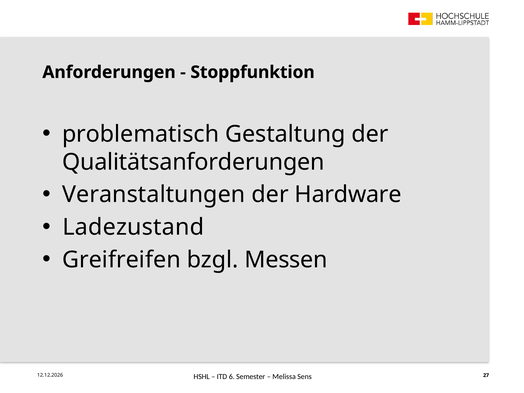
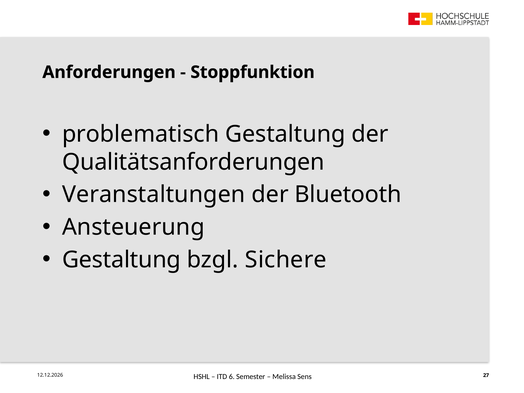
Hardware: Hardware -> Bluetooth
Ladezustand: Ladezustand -> Ansteuerung
Greifreifen at (121, 260): Greifreifen -> Gestaltung
Messen: Messen -> Sichere
